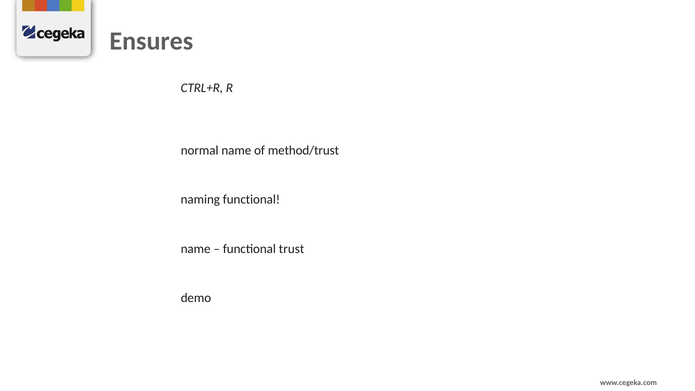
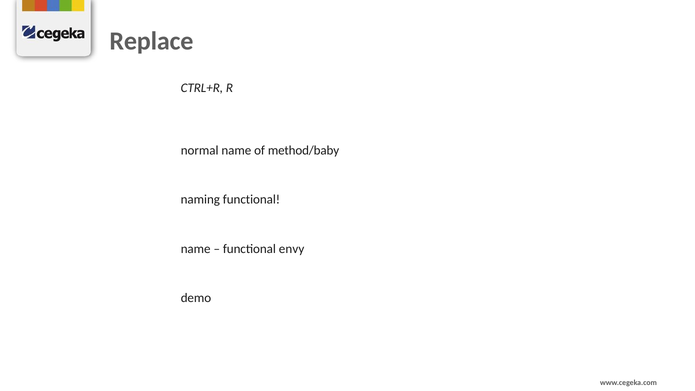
Ensures: Ensures -> Replace
method/trust: method/trust -> method/baby
trust: trust -> envy
